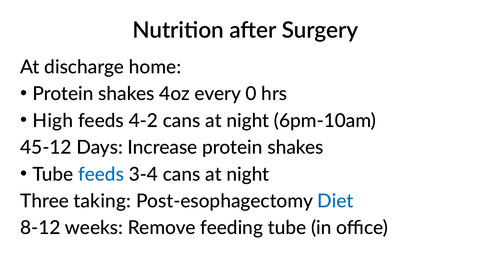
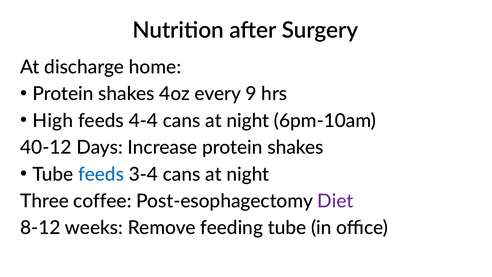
0: 0 -> 9
4-2: 4-2 -> 4-4
45-12: 45-12 -> 40-12
taking: taking -> coffee
Diet colour: blue -> purple
